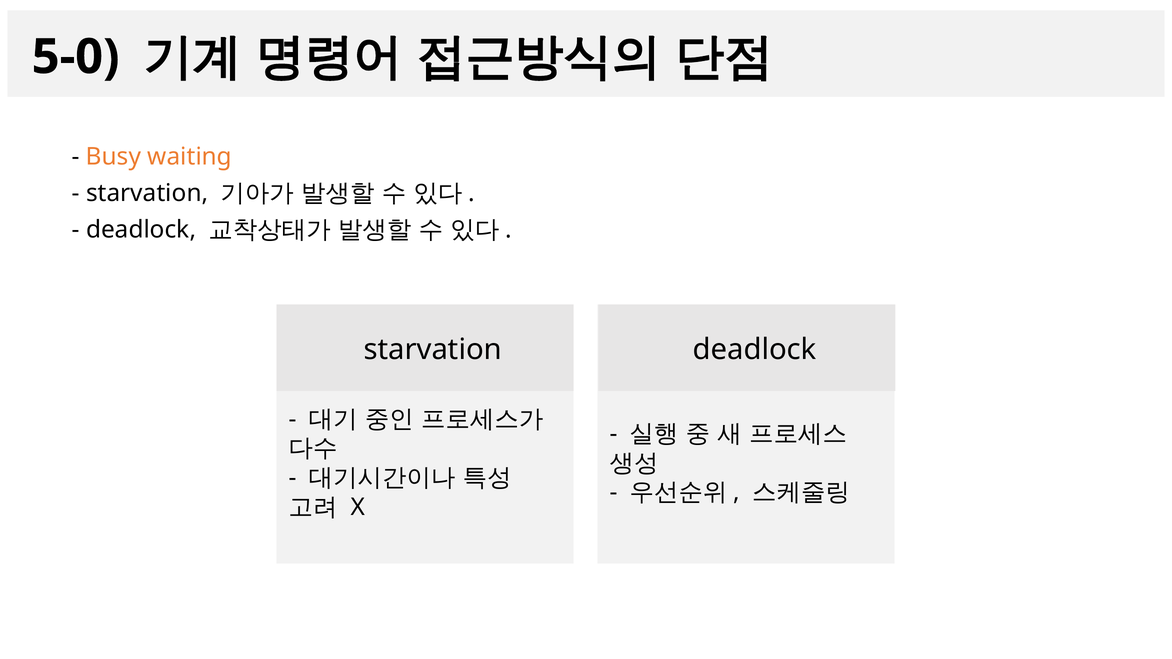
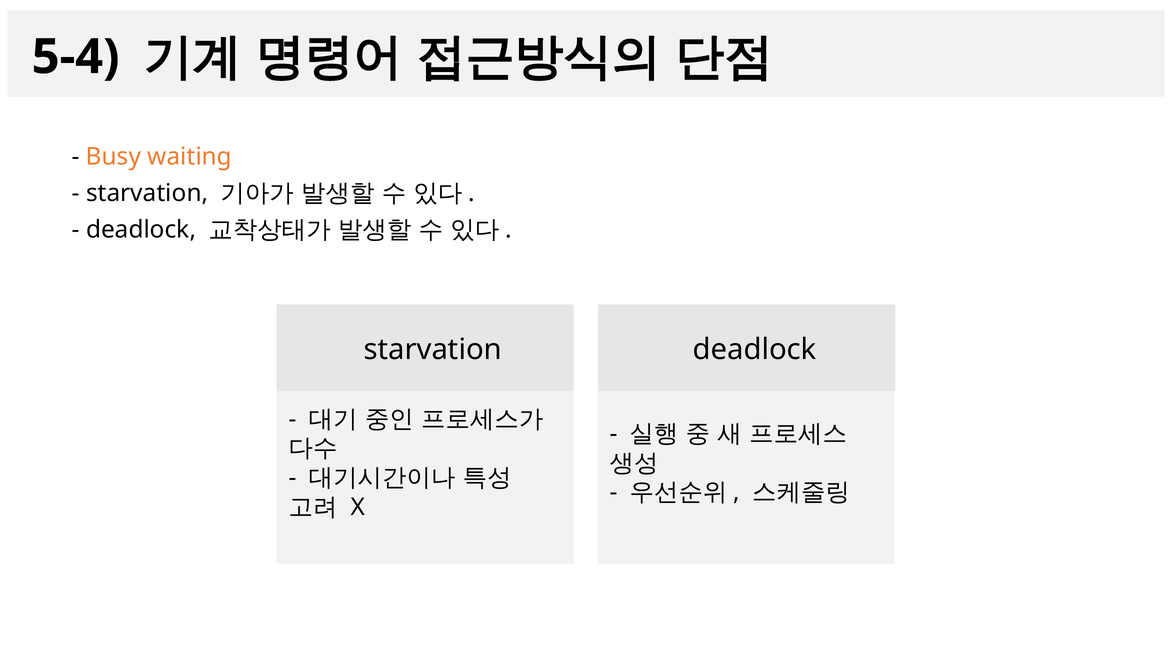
5-0: 5-0 -> 5-4
